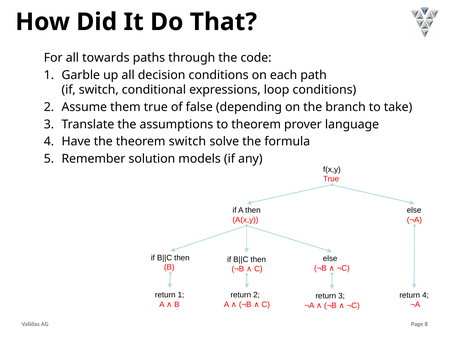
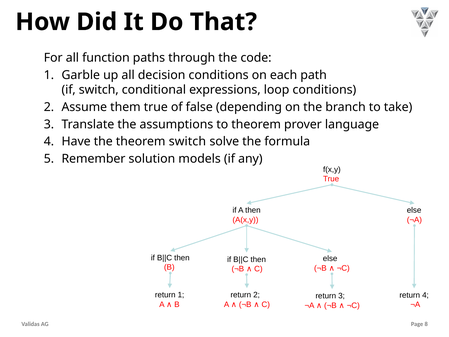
towards: towards -> function
